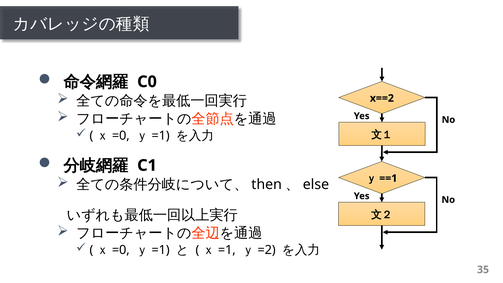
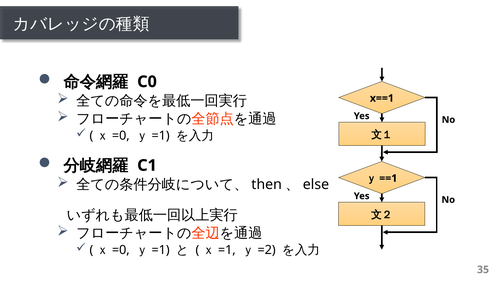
x==2: x==2 -> x==1
